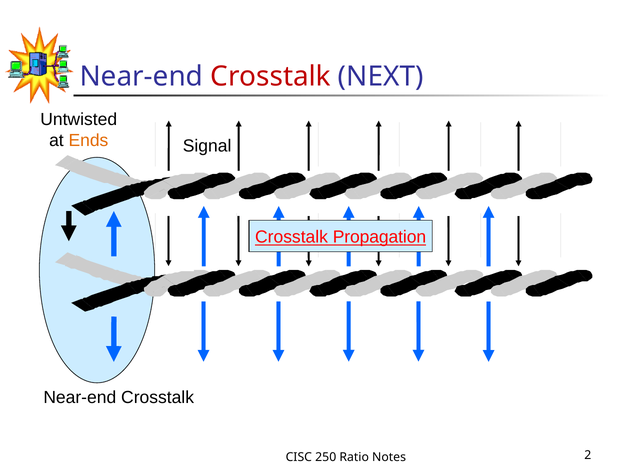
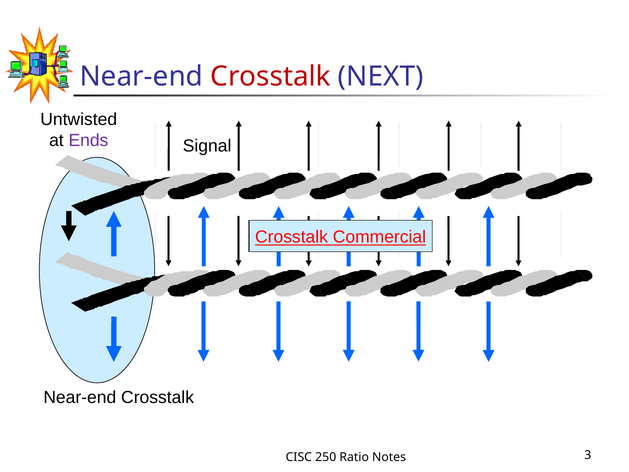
Ends colour: orange -> purple
Propagation: Propagation -> Commercial
2: 2 -> 3
